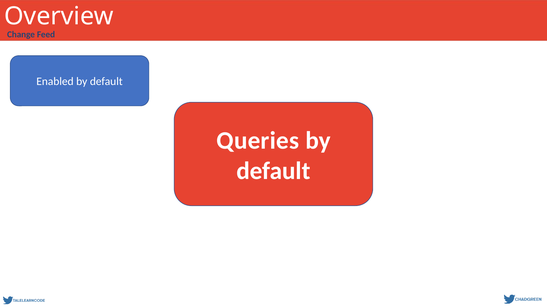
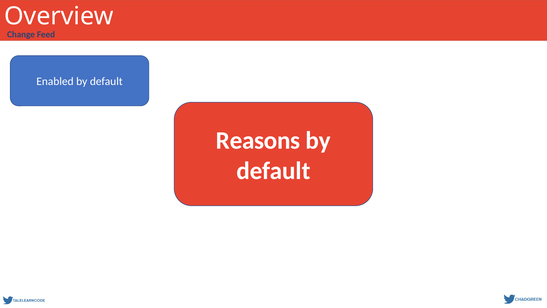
Queries: Queries -> Reasons
